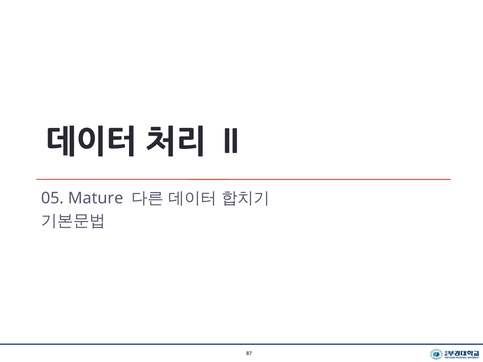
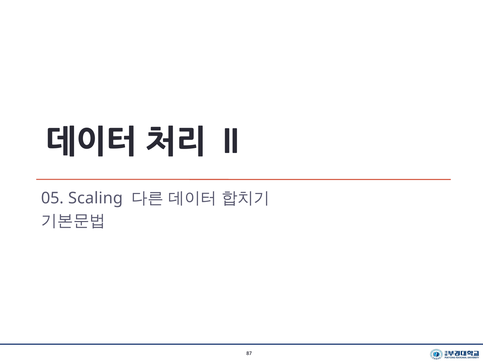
Mature: Mature -> Scaling
